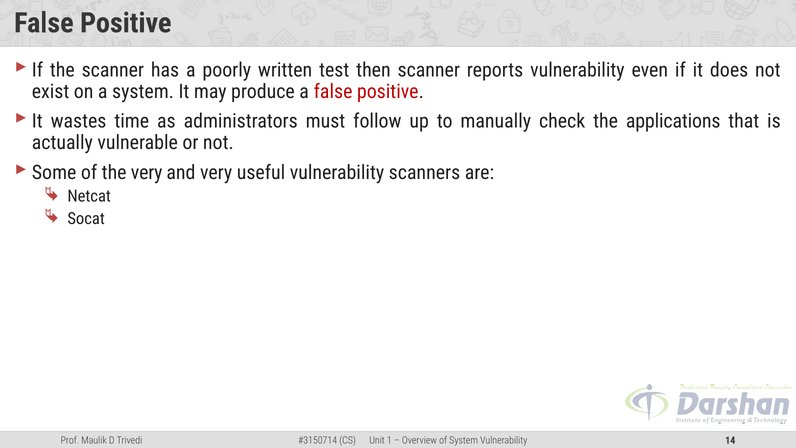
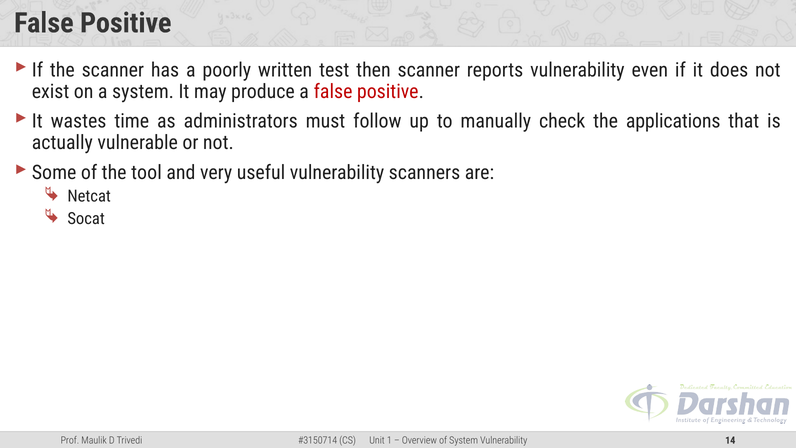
the very: very -> tool
